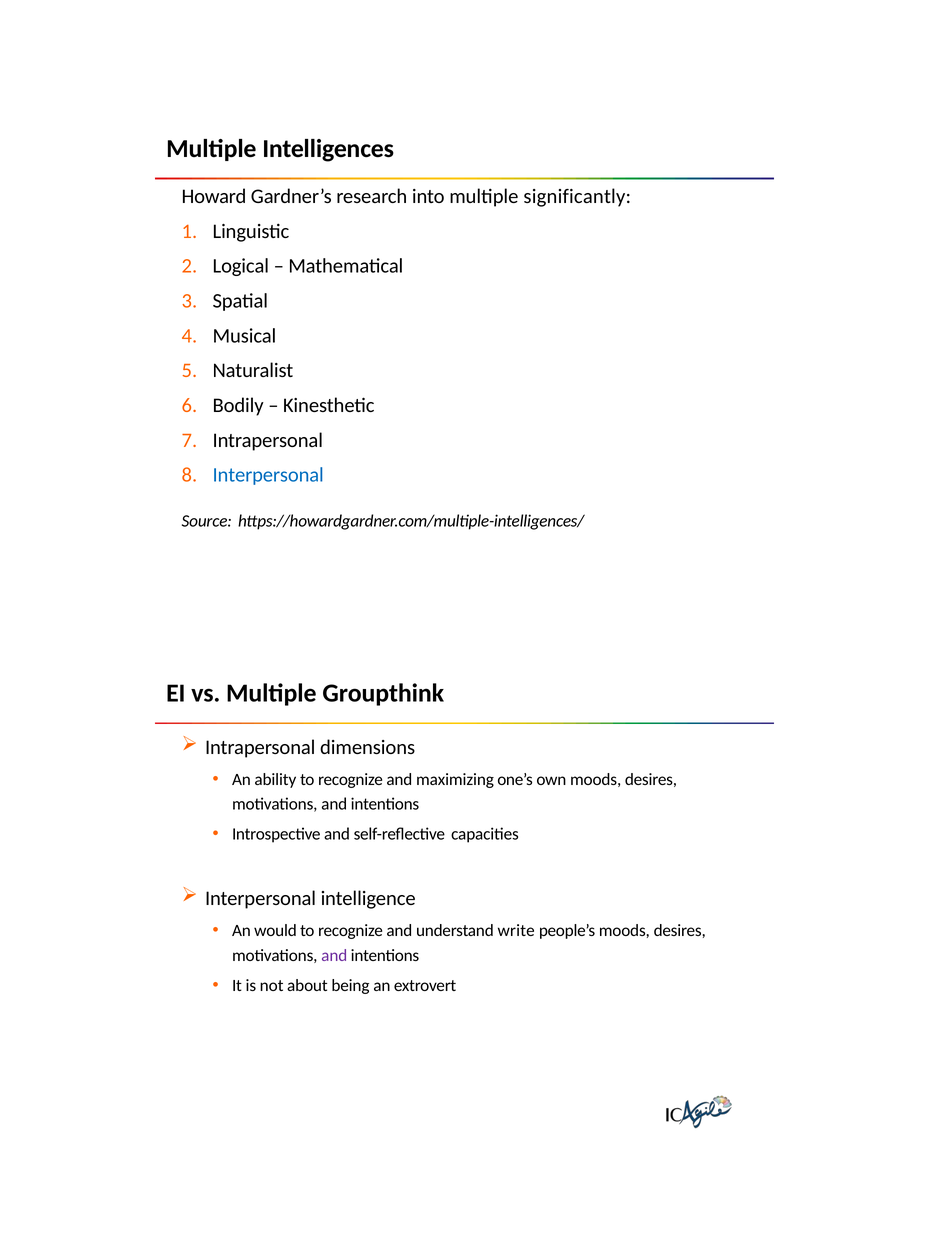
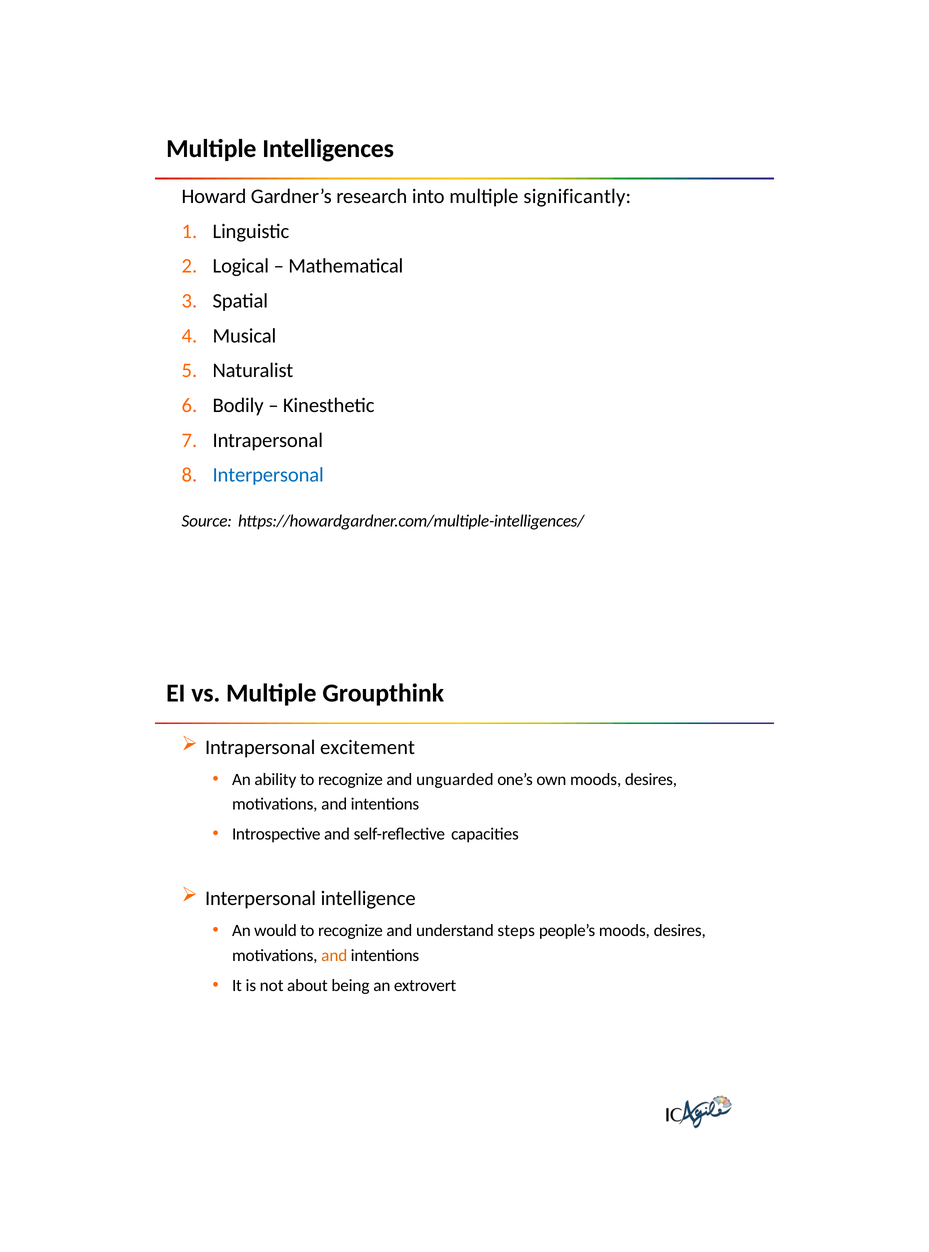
dimensions: dimensions -> excitement
maximizing: maximizing -> unguarded
write: write -> steps
and at (334, 955) colour: purple -> orange
